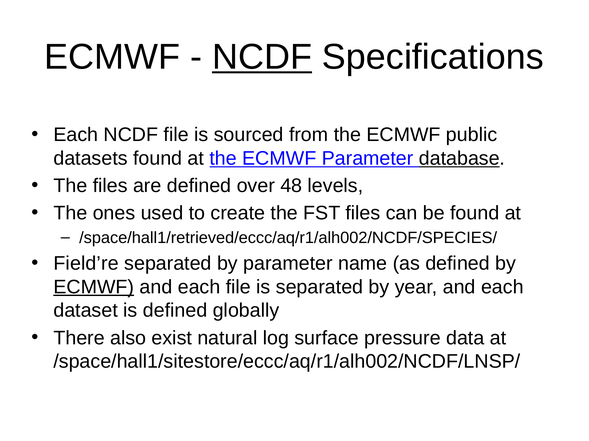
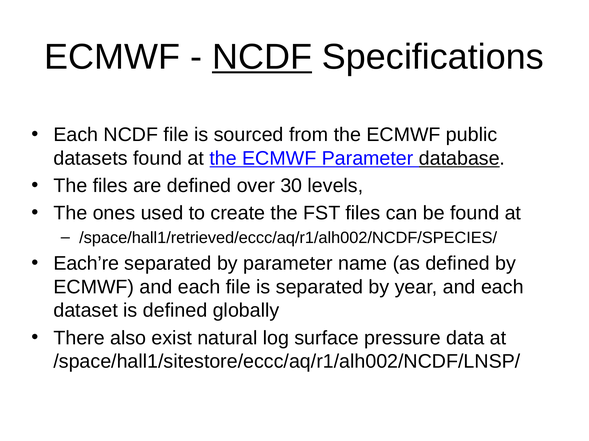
48: 48 -> 30
Field’re: Field’re -> Each’re
ECMWF at (94, 287) underline: present -> none
